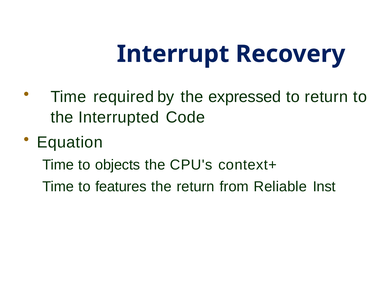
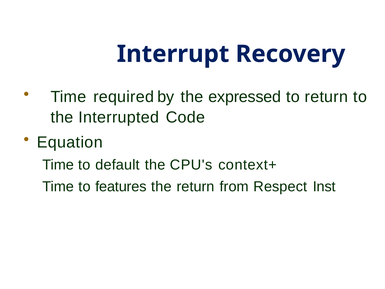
objects: objects -> default
Reliable: Reliable -> Respect
